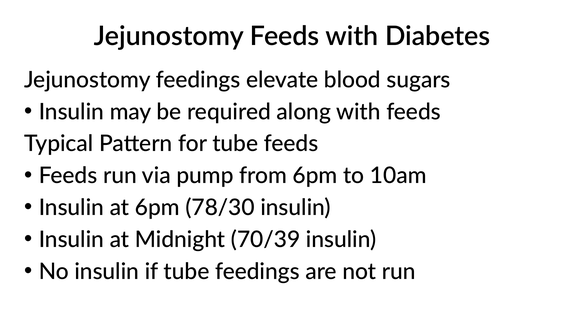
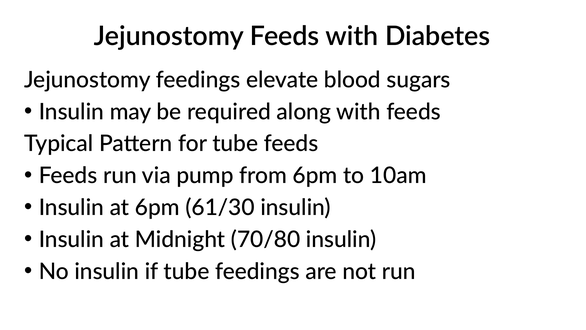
78/30: 78/30 -> 61/30
70/39: 70/39 -> 70/80
